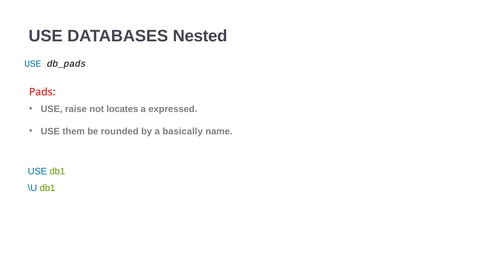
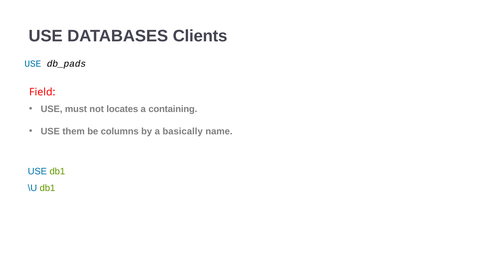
Nested: Nested -> Clients
Pads: Pads -> Field
raise: raise -> must
expressed: expressed -> containing
rounded: rounded -> columns
